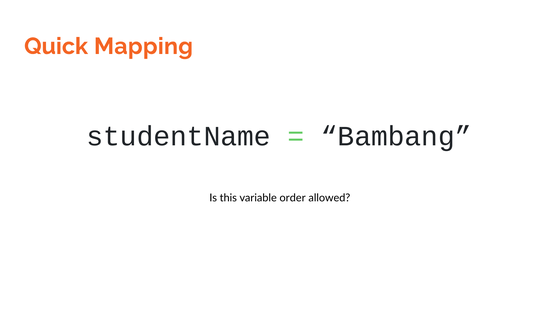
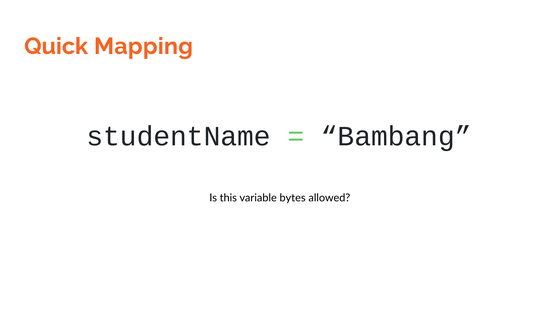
order: order -> bytes
